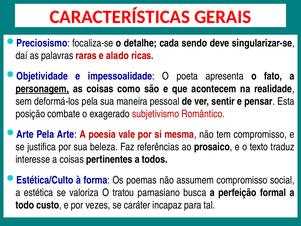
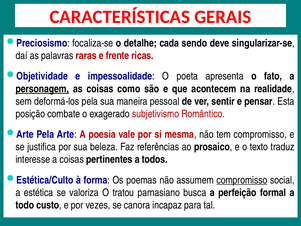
alado: alado -> frente
compromisso at (242, 180) underline: none -> present
caráter: caráter -> canora
